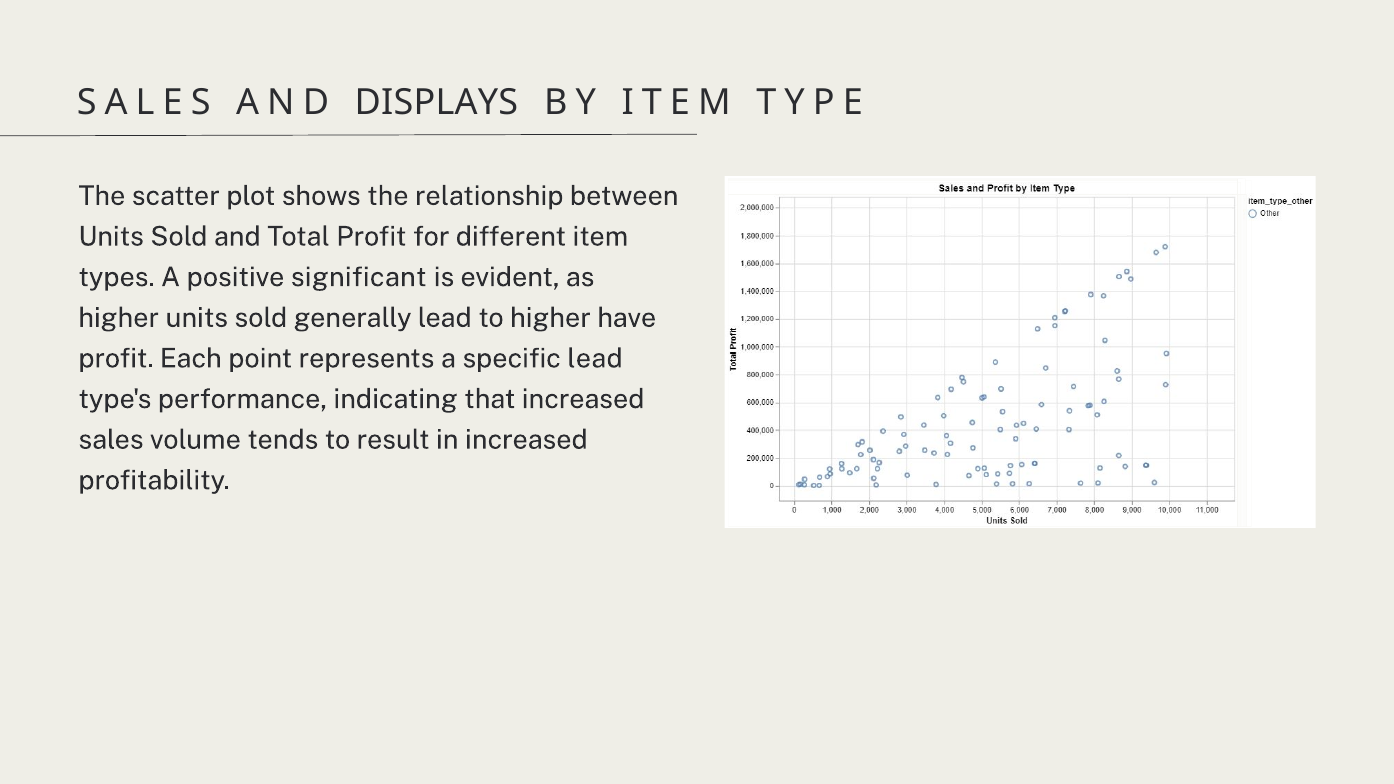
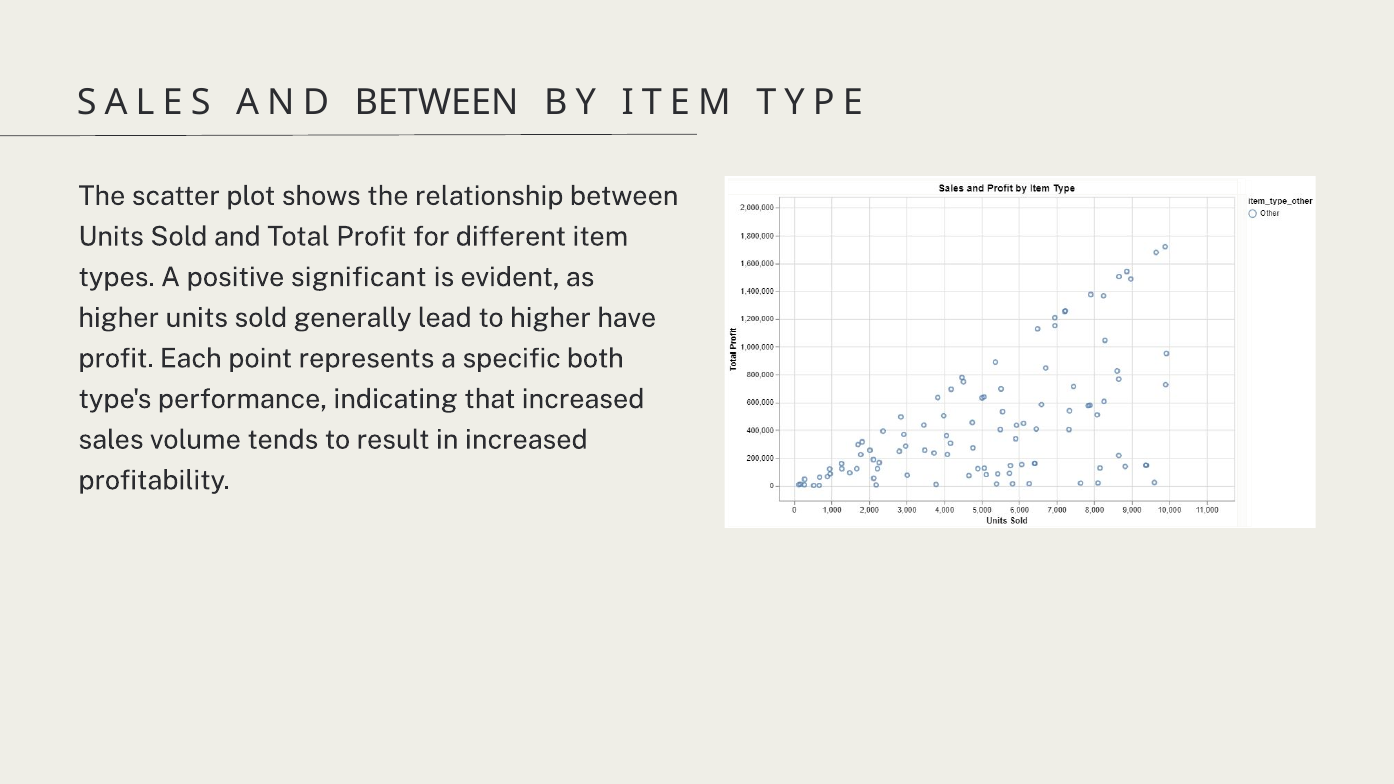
AND DISPLAYS: DISPLAYS -> BETWEEN
specific lead: lead -> both
